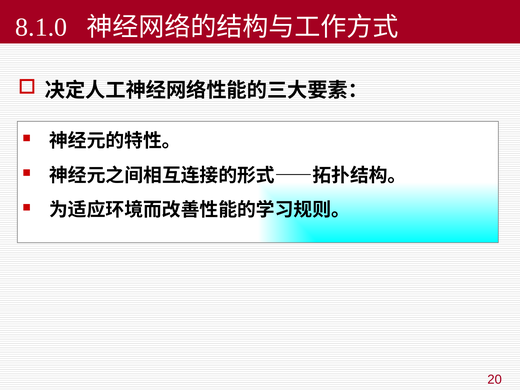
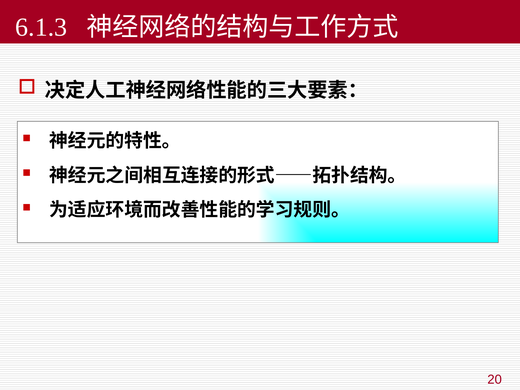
8.1.0: 8.1.0 -> 6.1.3
